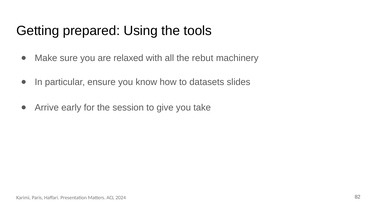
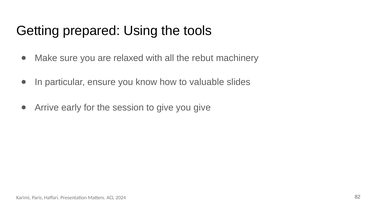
datasets: datasets -> valuable
you take: take -> give
